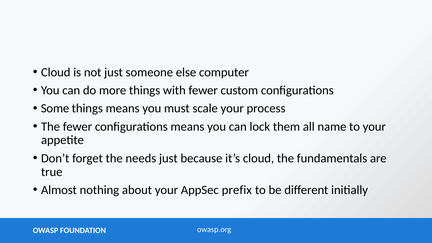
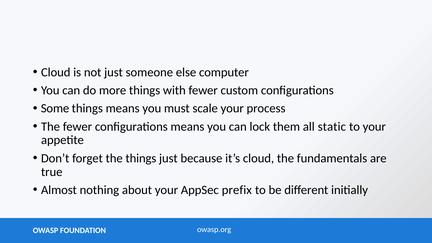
name: name -> static
the needs: needs -> things
